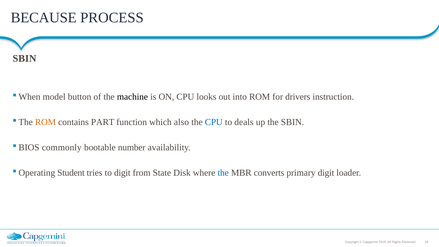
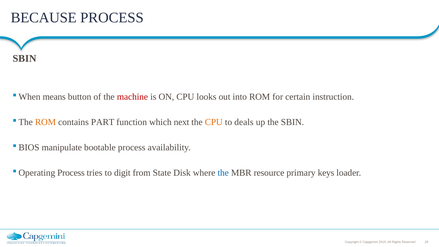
model: model -> means
machine colour: black -> red
drivers: drivers -> certain
also: also -> next
CPU at (214, 122) colour: blue -> orange
commonly: commonly -> manipulate
bootable number: number -> process
Student at (71, 173): Student -> Process
converts: converts -> resource
primary digit: digit -> keys
